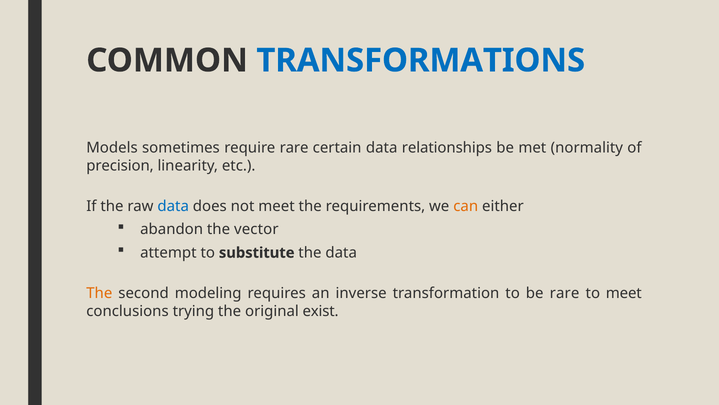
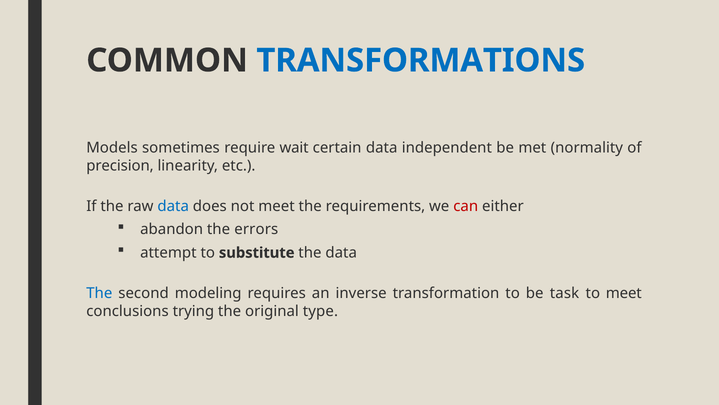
require rare: rare -> wait
relationships: relationships -> independent
can colour: orange -> red
vector: vector -> errors
The at (99, 293) colour: orange -> blue
be rare: rare -> task
exist: exist -> type
